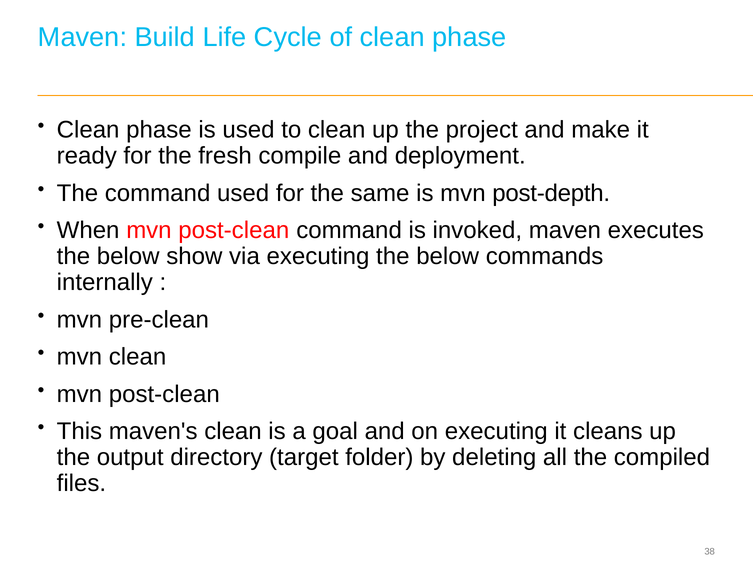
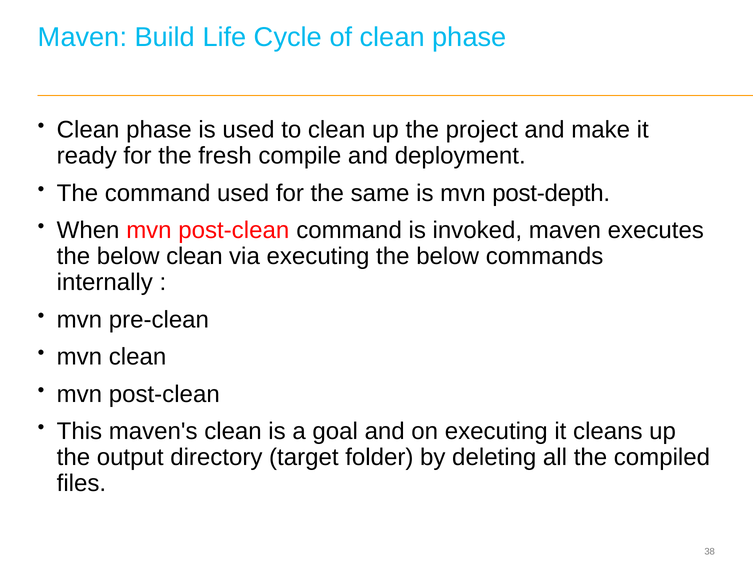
below show: show -> clean
